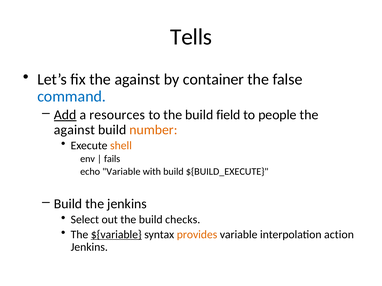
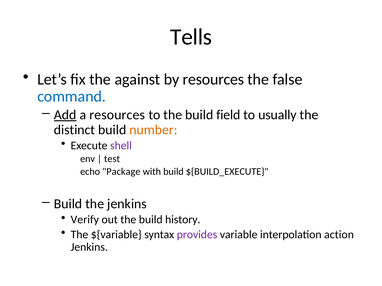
by container: container -> resources
people: people -> usually
against at (74, 130): against -> distinct
shell colour: orange -> purple
fails: fails -> test
echo Variable: Variable -> Package
Select: Select -> Verify
checks: checks -> history
${variable underline: present -> none
provides colour: orange -> purple
